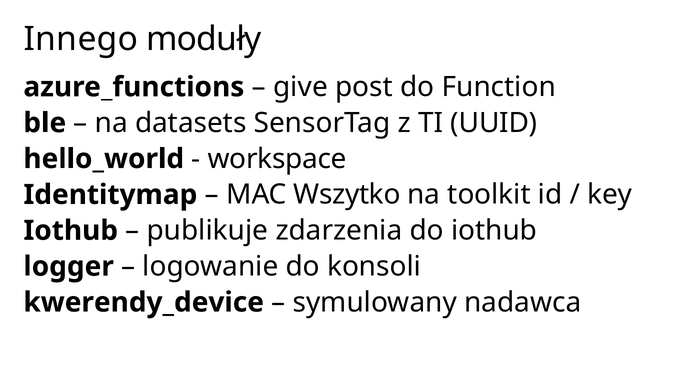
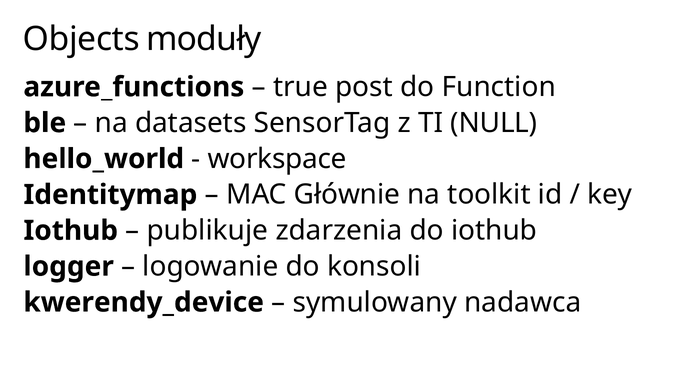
Innego: Innego -> Objects
give: give -> true
UUID: UUID -> NULL
Wszytko: Wszytko -> Głównie
